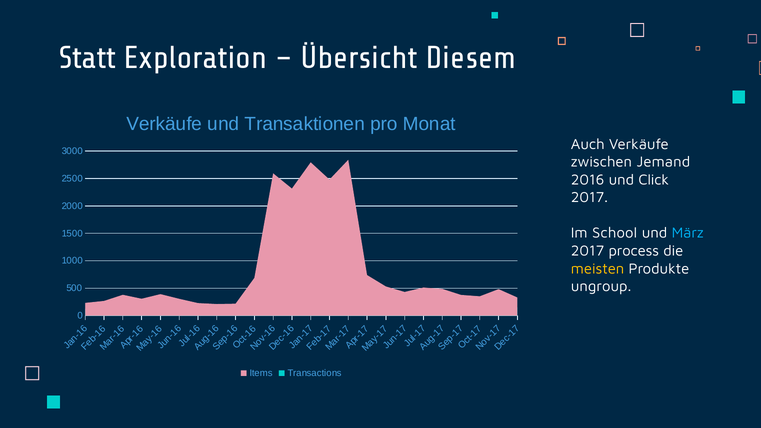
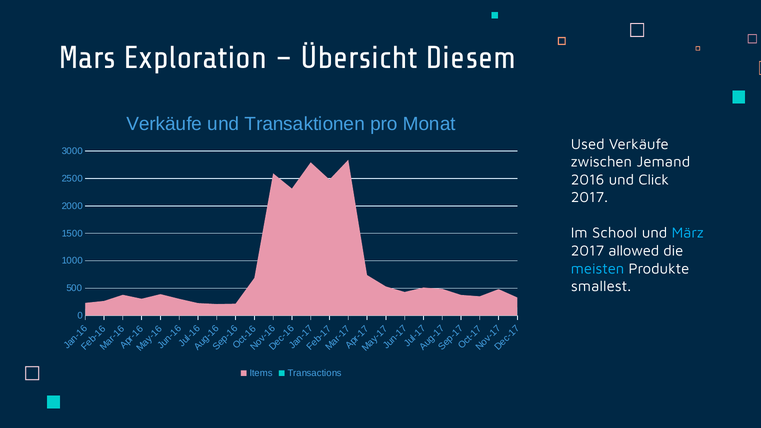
Statt: Statt -> Mars
Auch: Auch -> Used
process: process -> allowed
meisten colour: yellow -> light blue
ungroup: ungroup -> smallest
